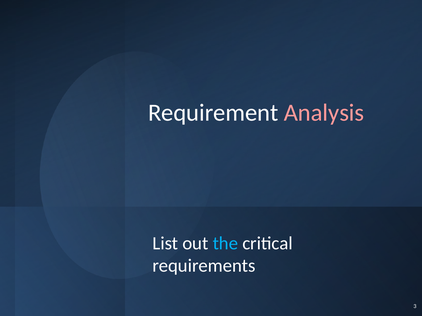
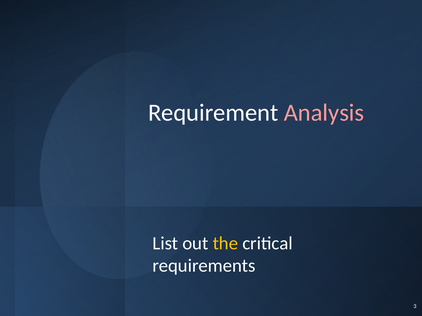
the colour: light blue -> yellow
